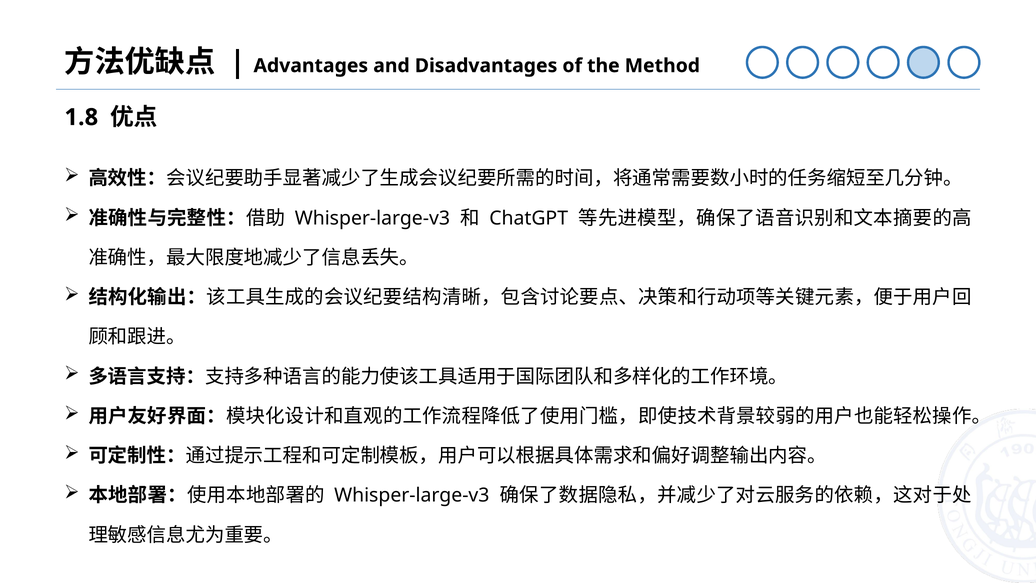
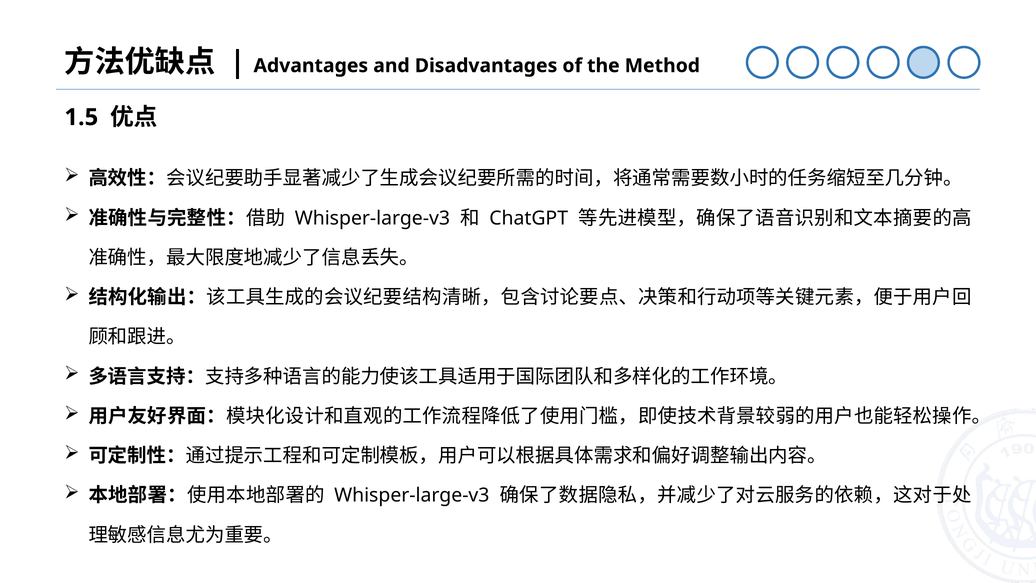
1.8: 1.8 -> 1.5
